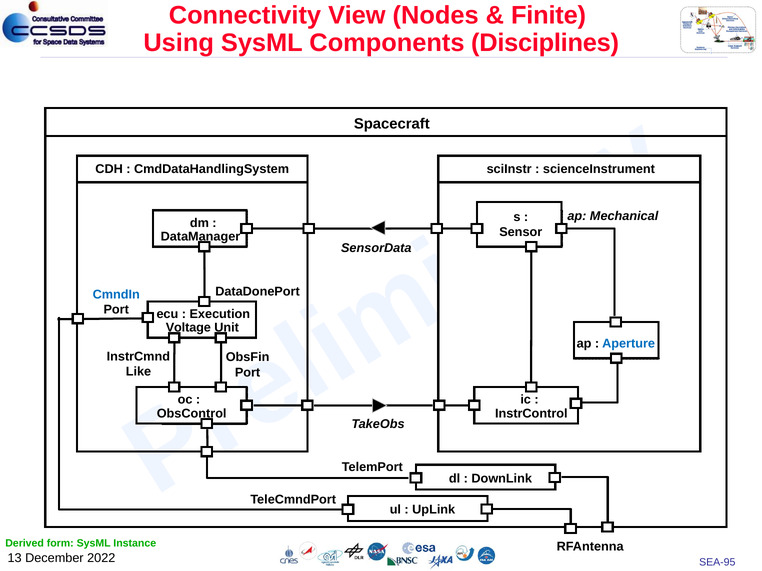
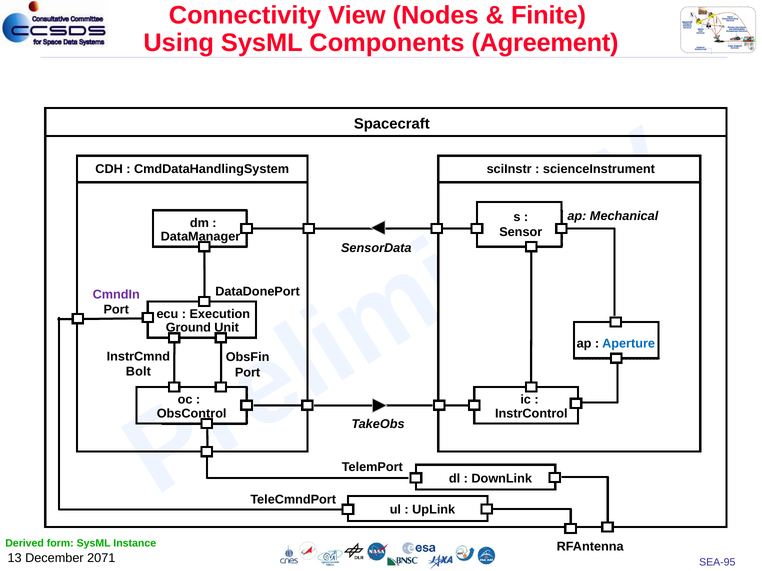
Disciplines: Disciplines -> Agreement
CmndIn colour: blue -> purple
Voltage: Voltage -> Ground
Like: Like -> Bolt
2022: 2022 -> 2071
